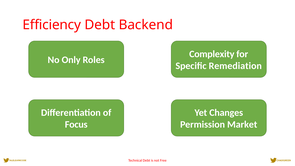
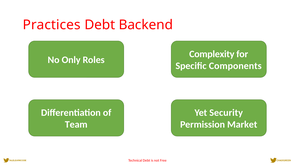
Efficiency: Efficiency -> Practices
Remediation: Remediation -> Components
Changes: Changes -> Security
Focus: Focus -> Team
